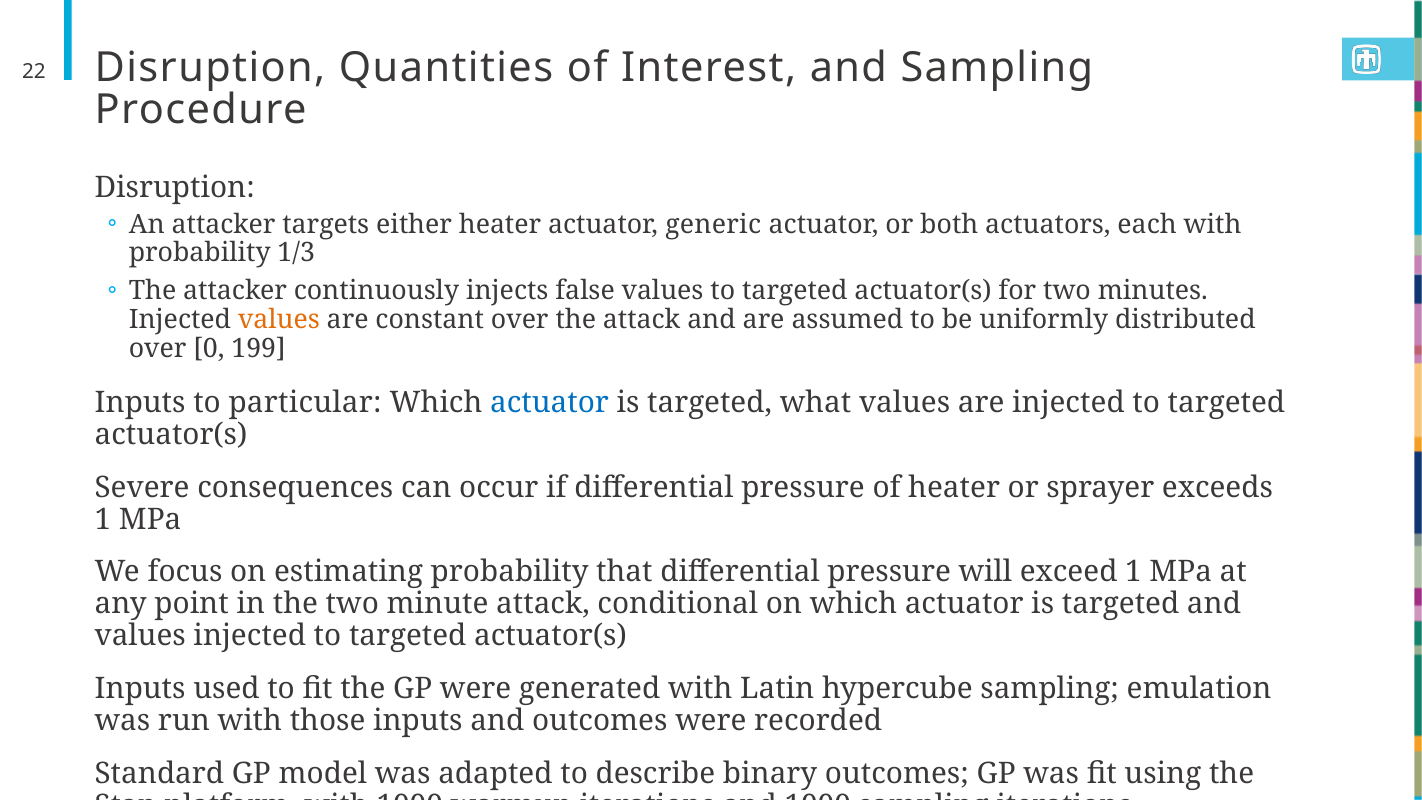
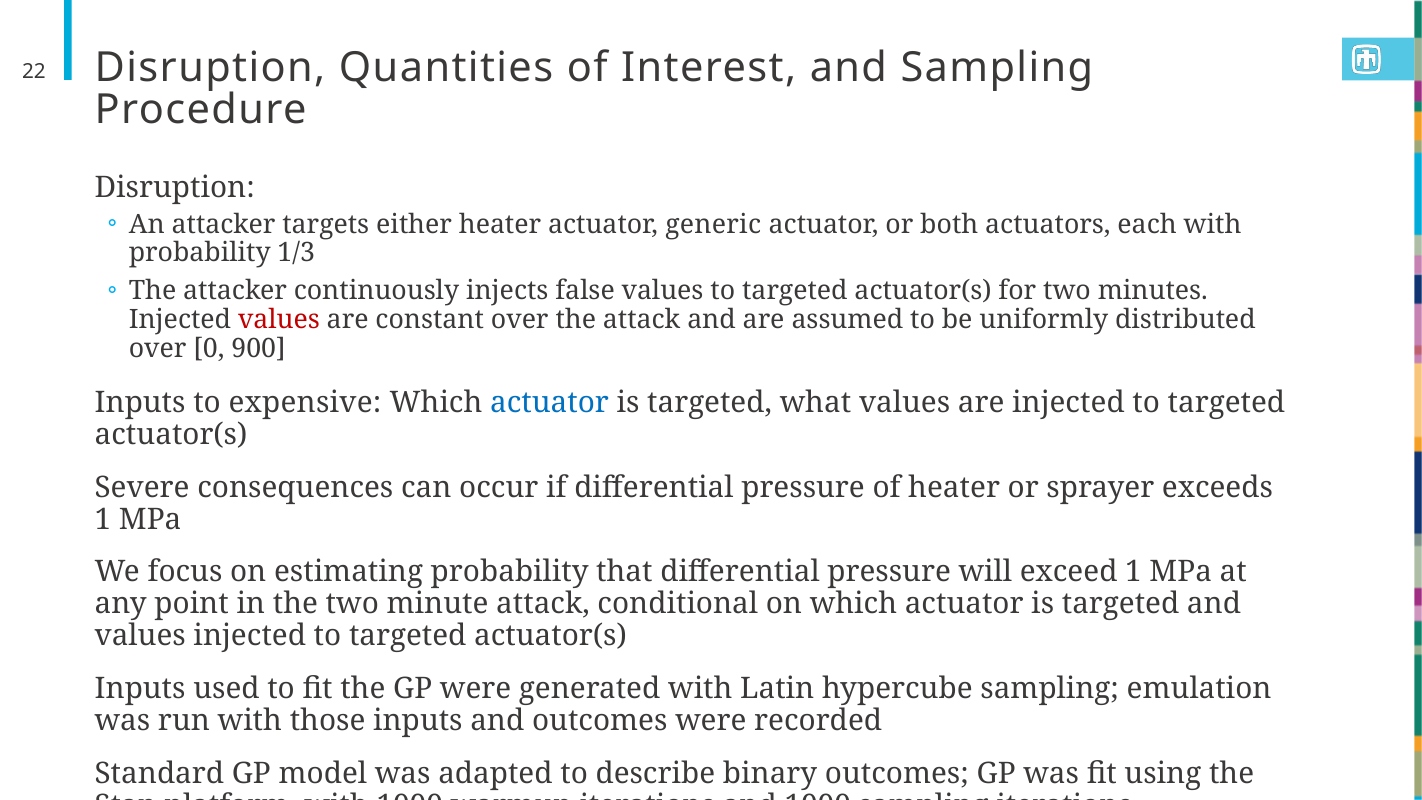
values at (279, 320) colour: orange -> red
199: 199 -> 900
particular: particular -> expensive
